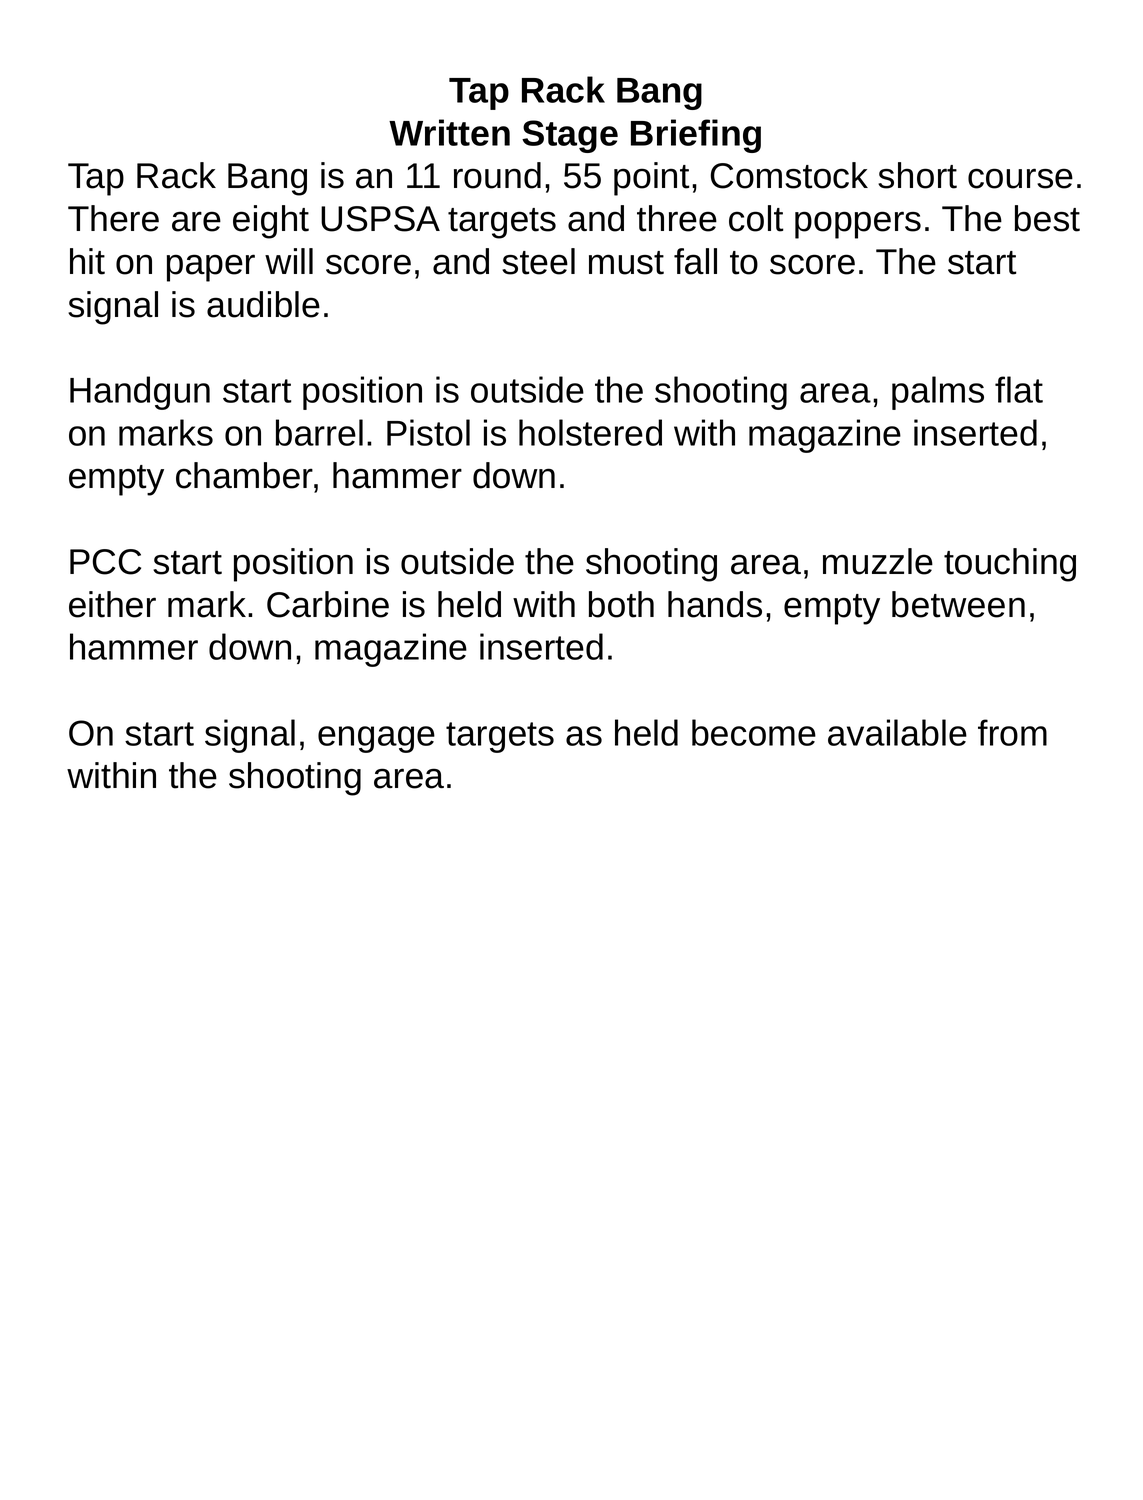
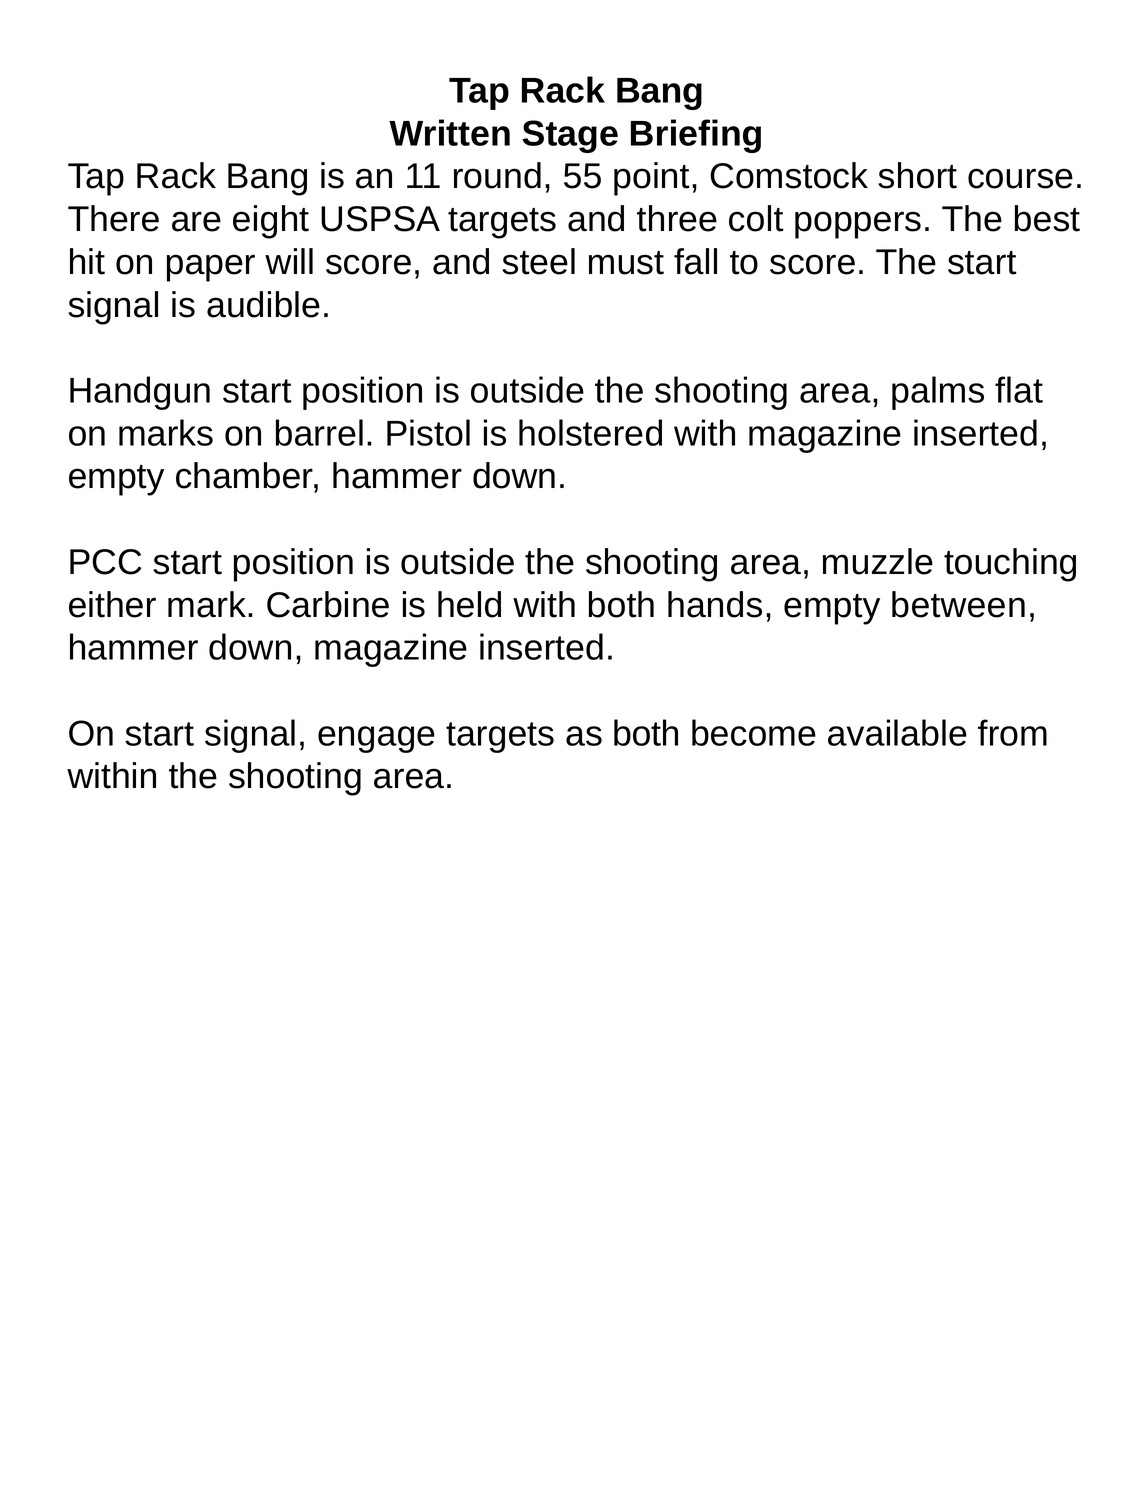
as held: held -> both
